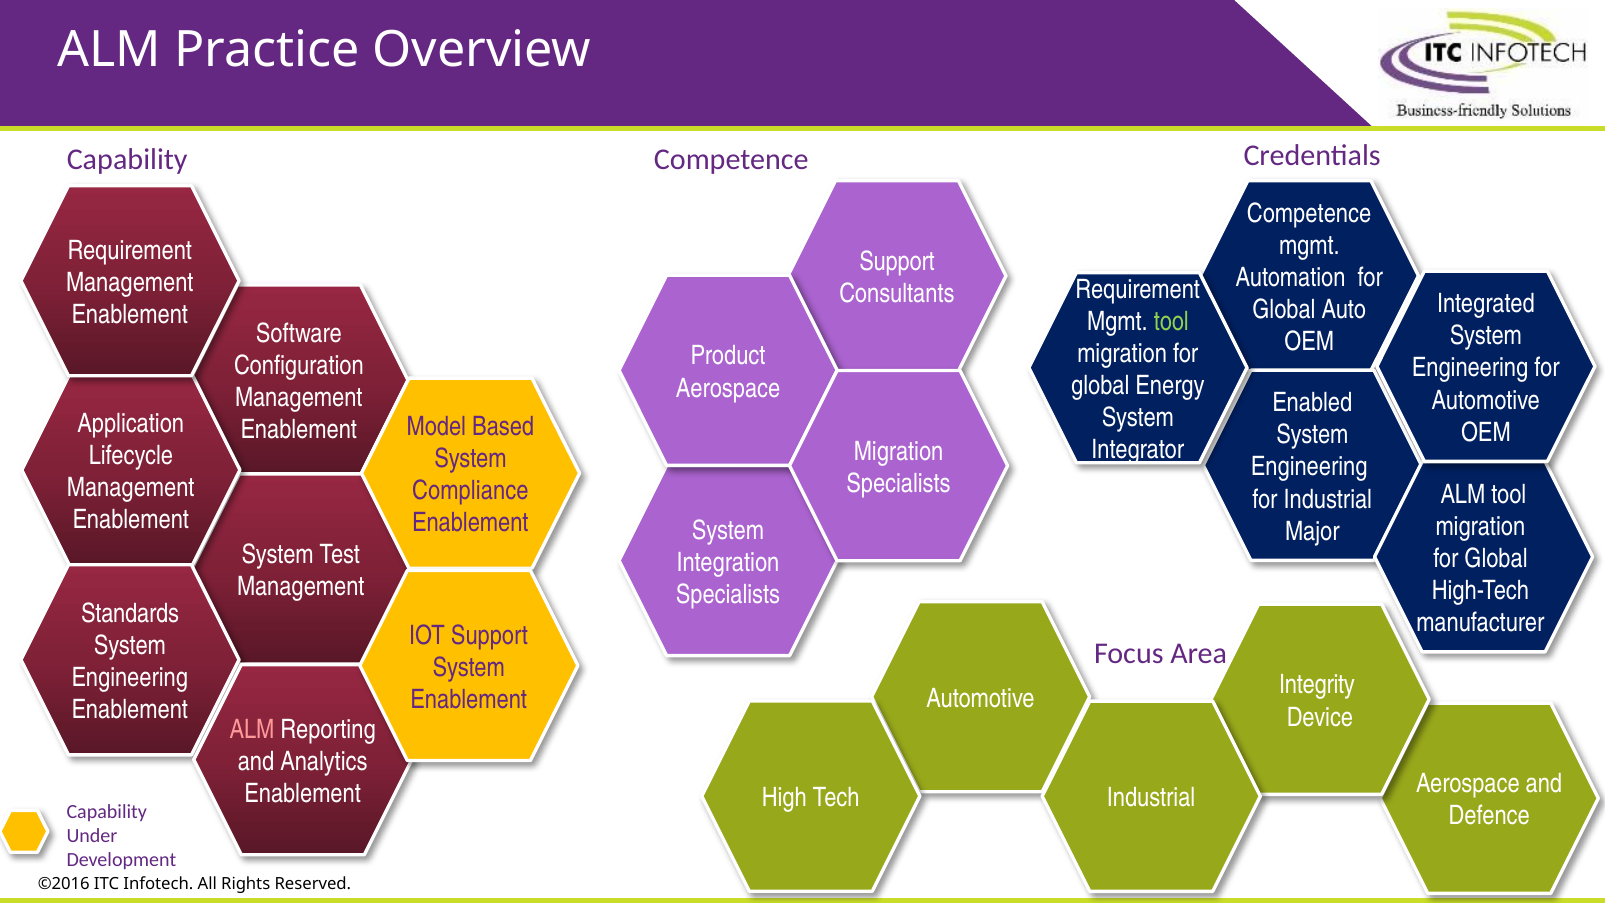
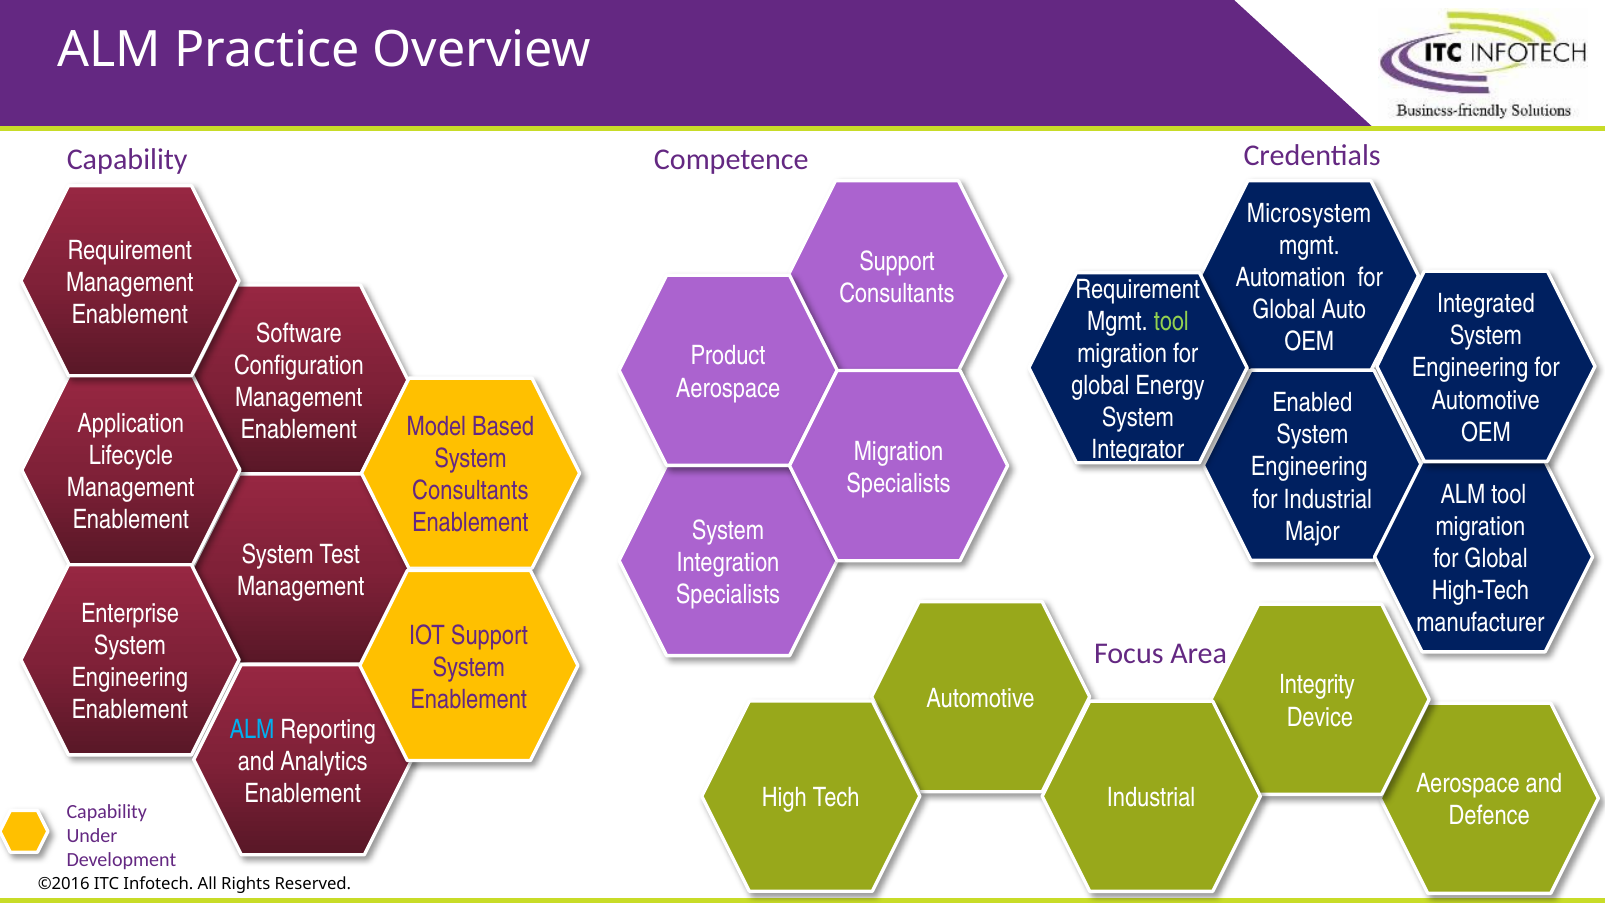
Competence at (1309, 213): Competence -> Microsystem
Compliance at (470, 491): Compliance -> Consultants
Standards: Standards -> Enterprise
ALM at (252, 729) colour: pink -> light blue
